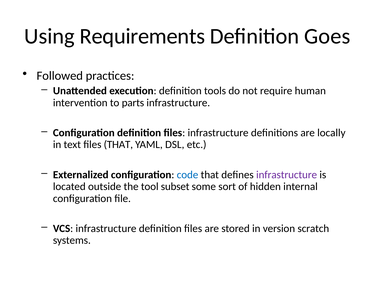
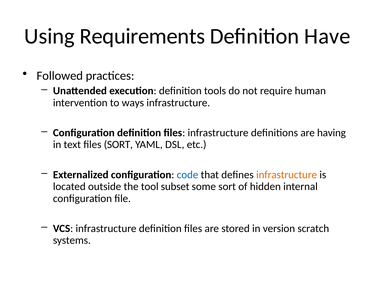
Goes: Goes -> Have
parts: parts -> ways
locally: locally -> having
files THAT: THAT -> SORT
infrastructure at (287, 175) colour: purple -> orange
